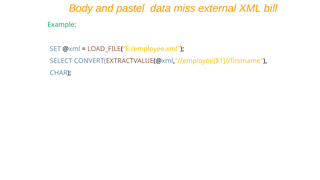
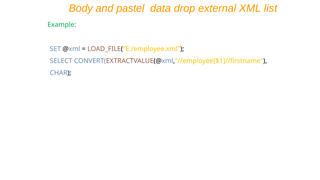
miss: miss -> drop
bill: bill -> list
